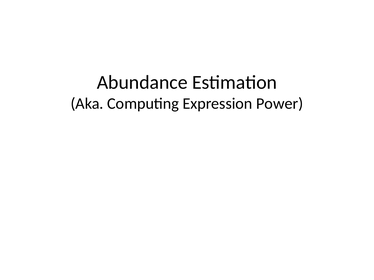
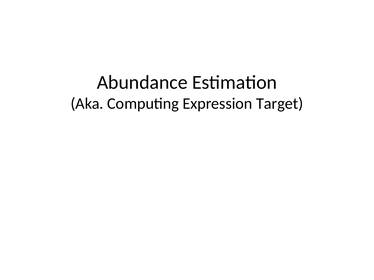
Power: Power -> Target
